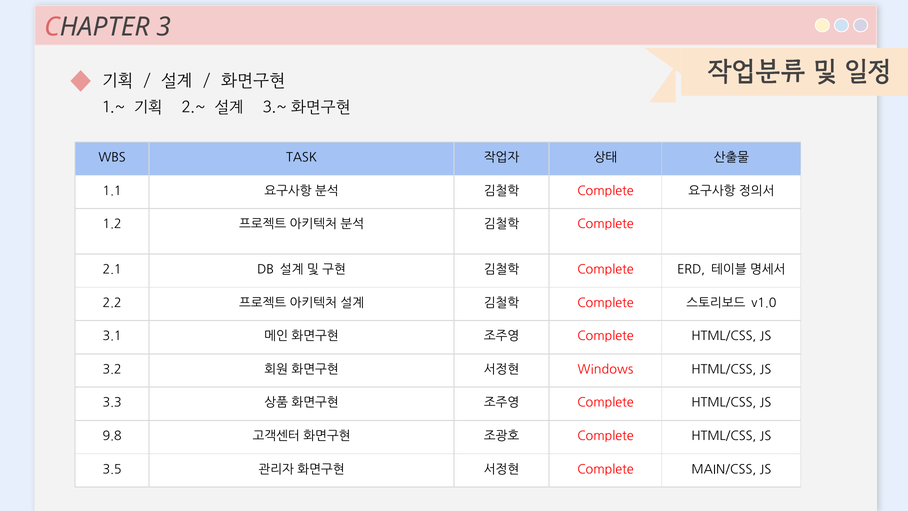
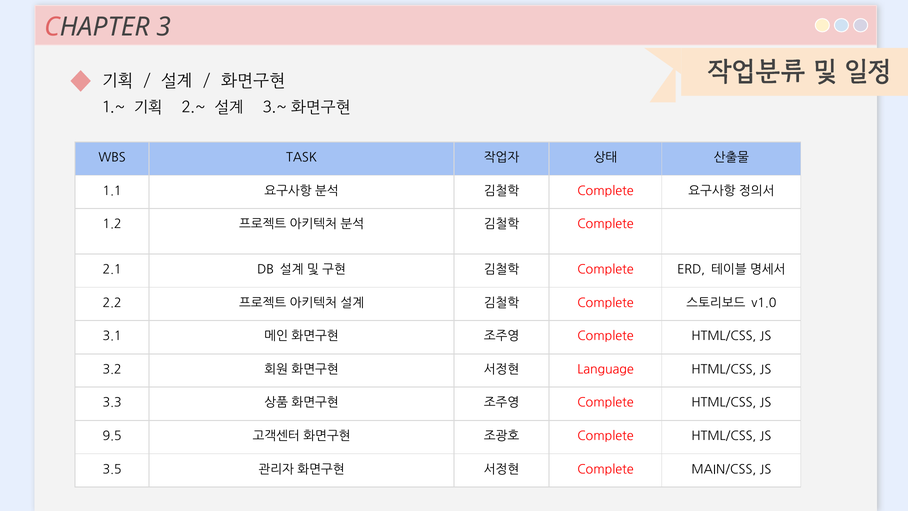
Windows: Windows -> Language
9.8: 9.8 -> 9.5
